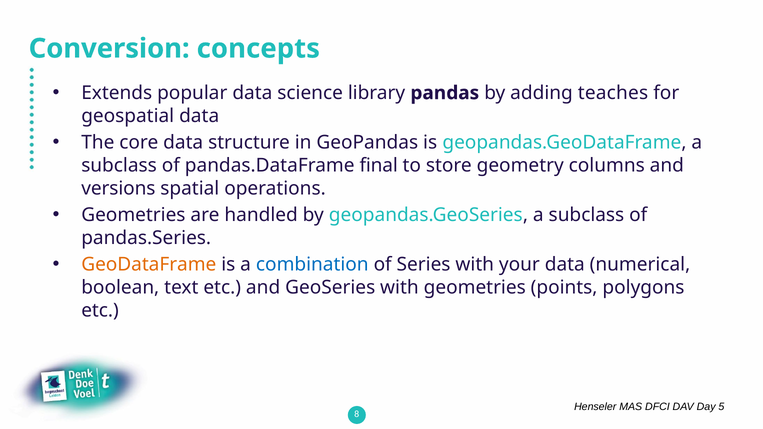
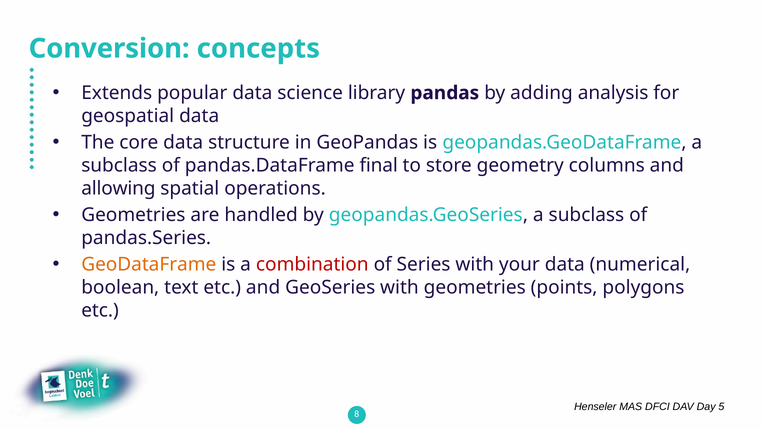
teaches: teaches -> analysis
versions: versions -> allowing
combination colour: blue -> red
